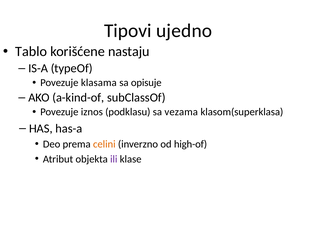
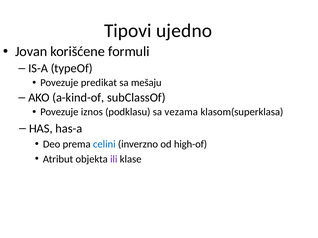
Tablo: Tablo -> Jovan
nastaju: nastaju -> formuli
klasama: klasama -> predikat
opisuje: opisuje -> mešaju
celini colour: orange -> blue
